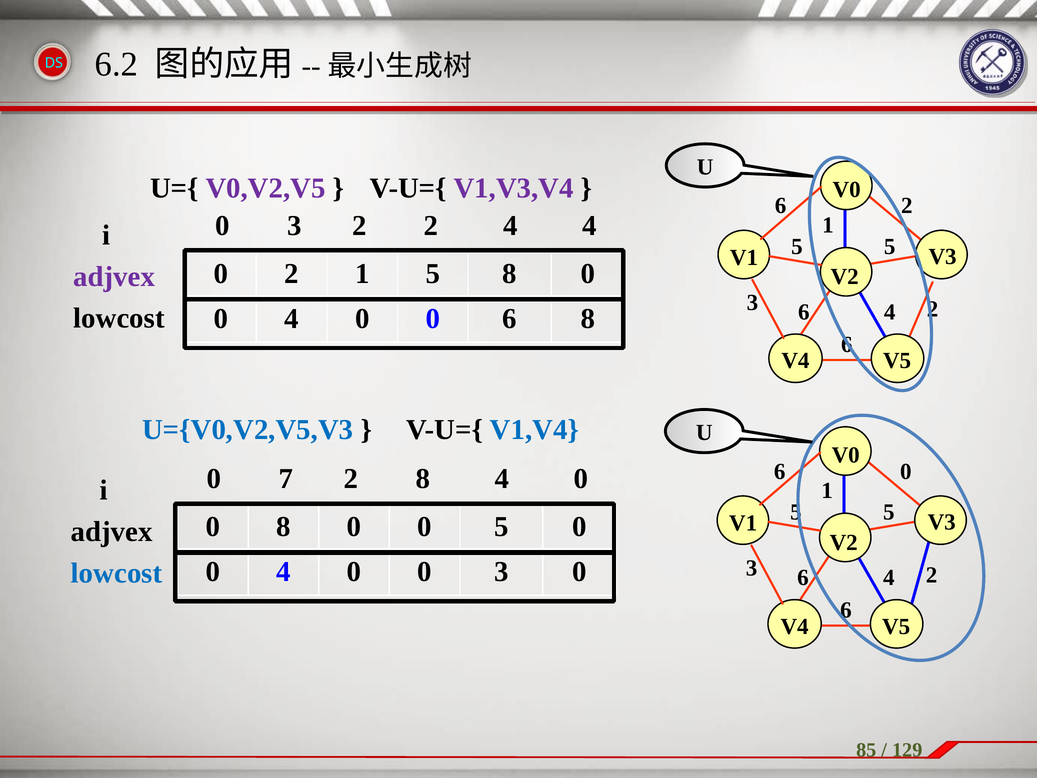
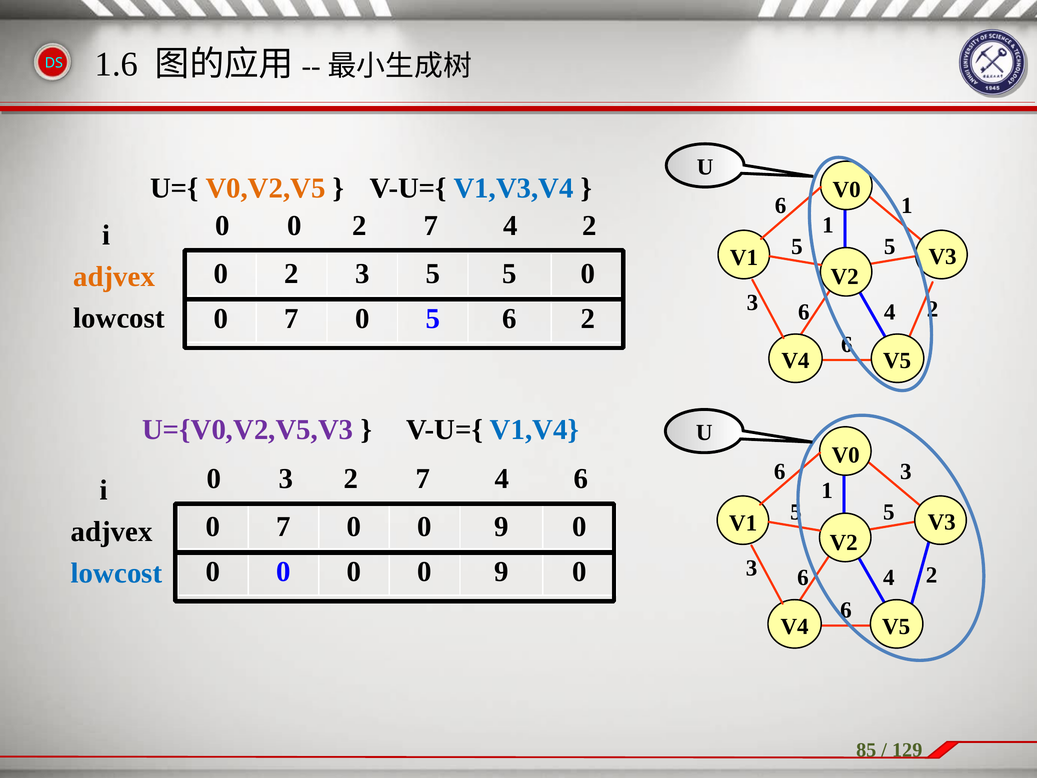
6.2: 6.2 -> 1.6
V0,V2,V5 colour: purple -> orange
V1,V3,V4 colour: purple -> blue
6 2: 2 -> 1
3 at (294, 226): 3 -> 0
2 at (431, 226): 2 -> 7
4 4: 4 -> 2
1 at (362, 273): 1 -> 3
8 at (510, 273): 8 -> 5
adjvex at (114, 277) colour: purple -> orange
4 at (292, 318): 4 -> 7
0 at (433, 318): 0 -> 5
6 8: 8 -> 2
U={V0,V2,V5,V3 colour: blue -> purple
6 0: 0 -> 3
0 7: 7 -> 3
8 at (423, 478): 8 -> 7
0 at (581, 478): 0 -> 6
8 at (284, 526): 8 -> 7
5 at (501, 526): 5 -> 9
4 at (284, 571): 4 -> 0
3 at (501, 571): 3 -> 9
